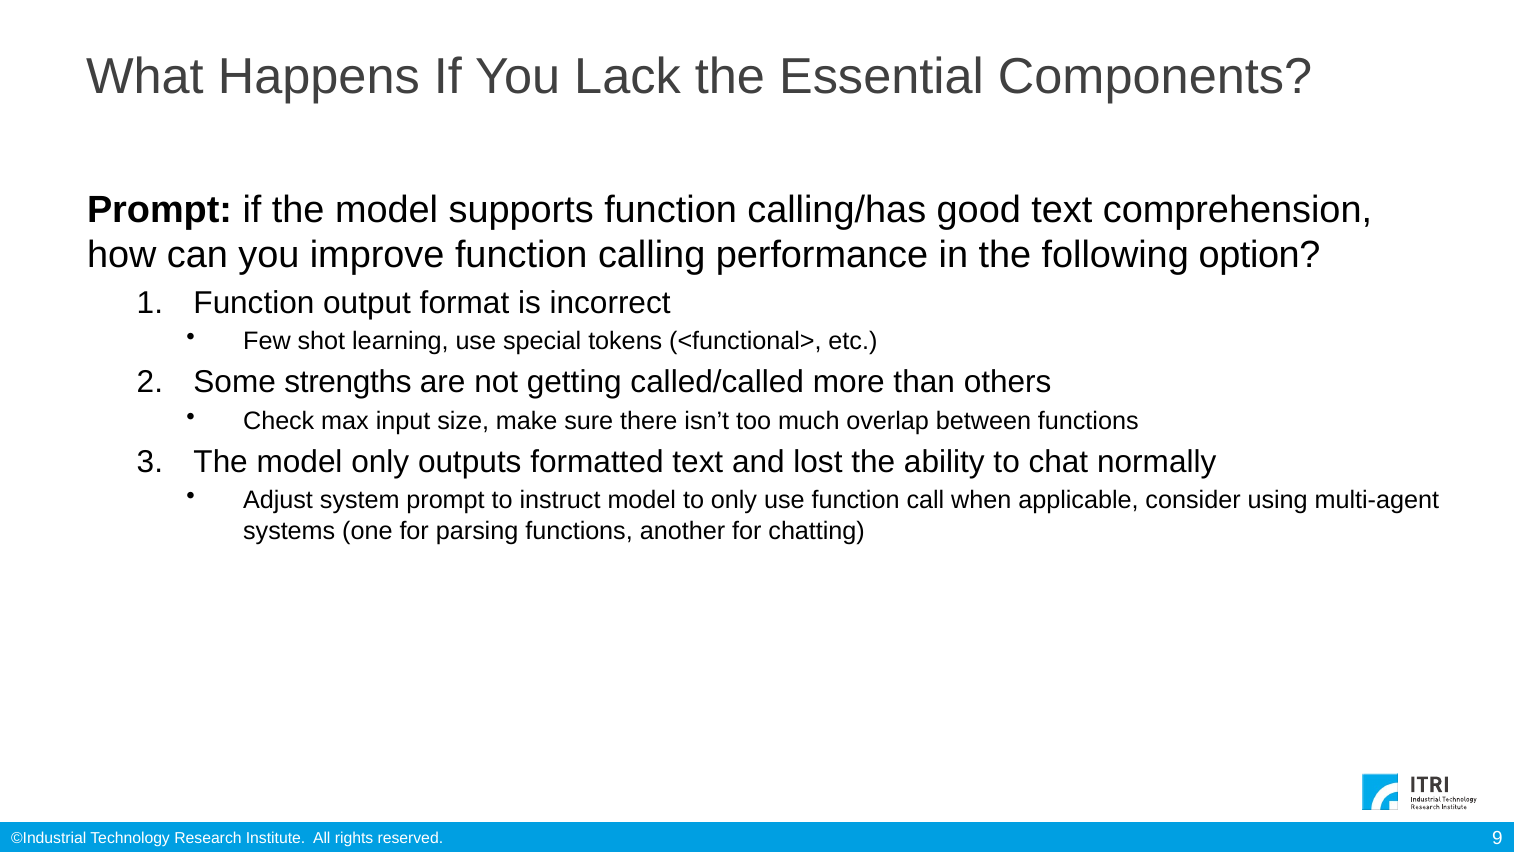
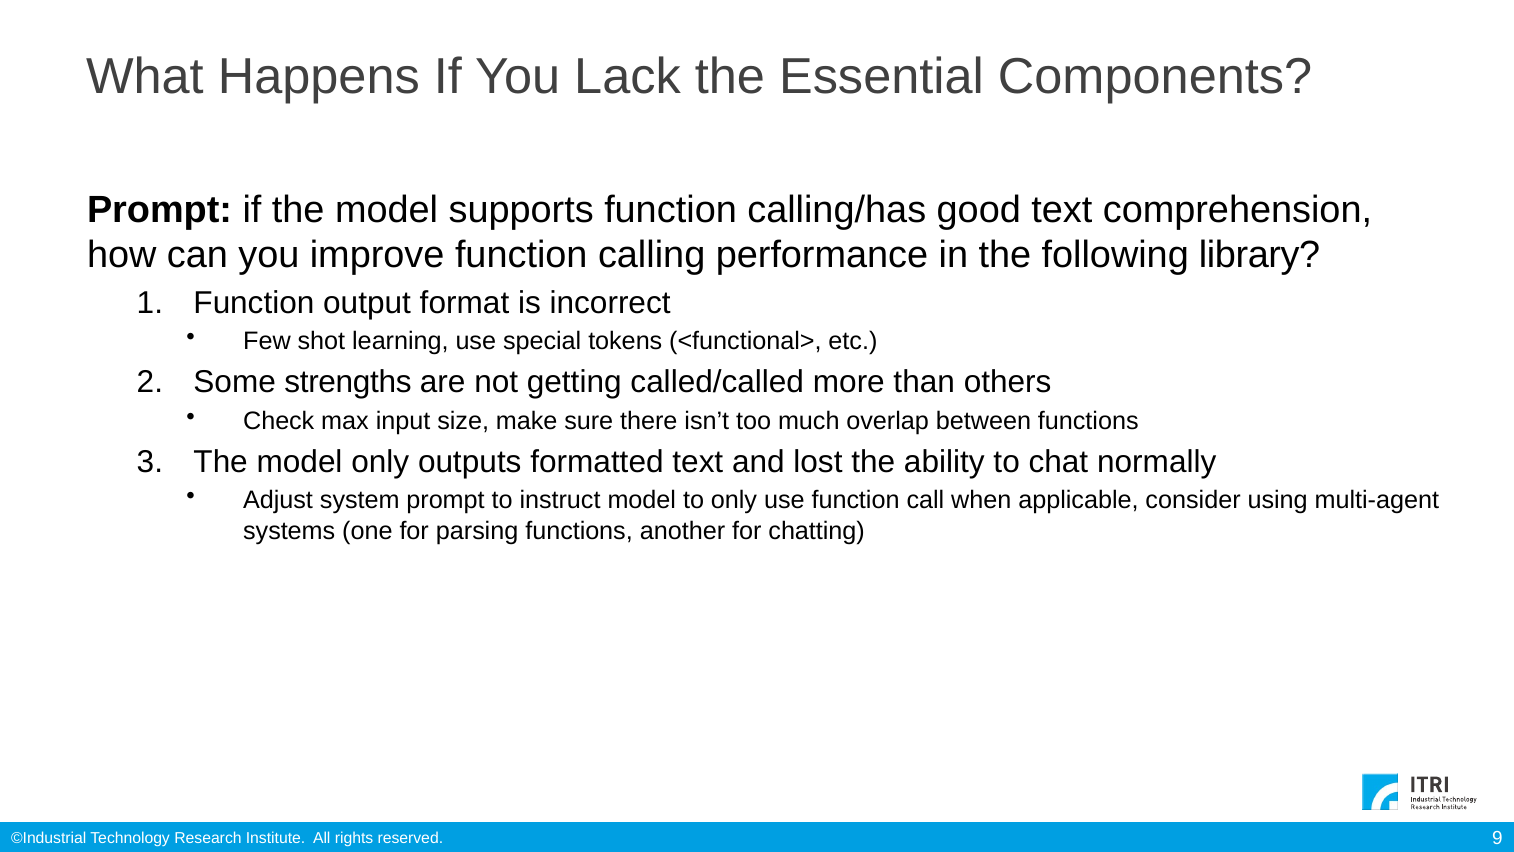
option: option -> library
